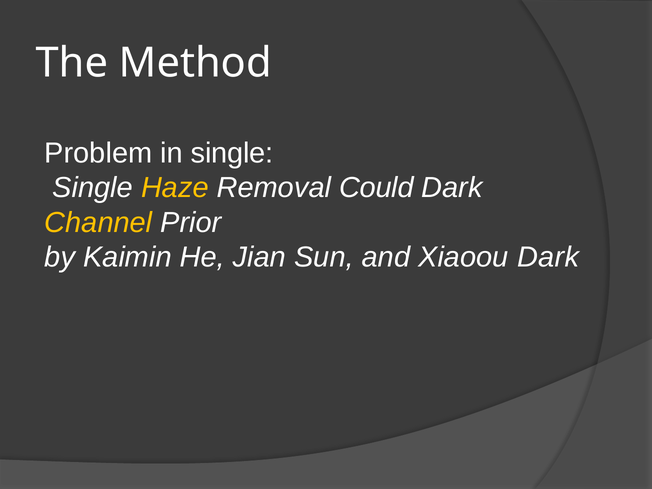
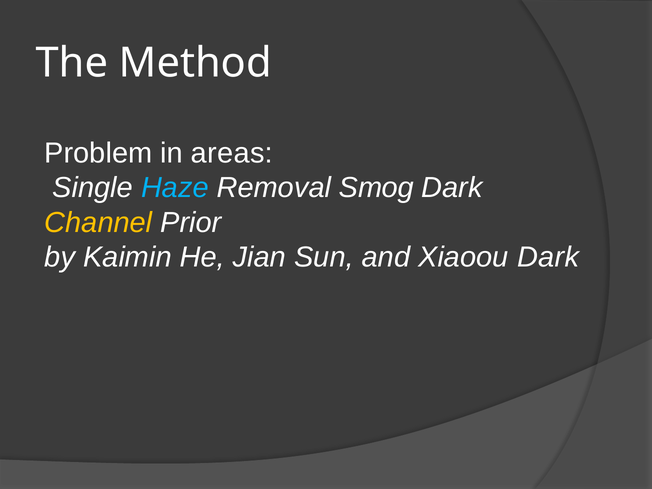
in single: single -> areas
Haze colour: yellow -> light blue
Could: Could -> Smog
